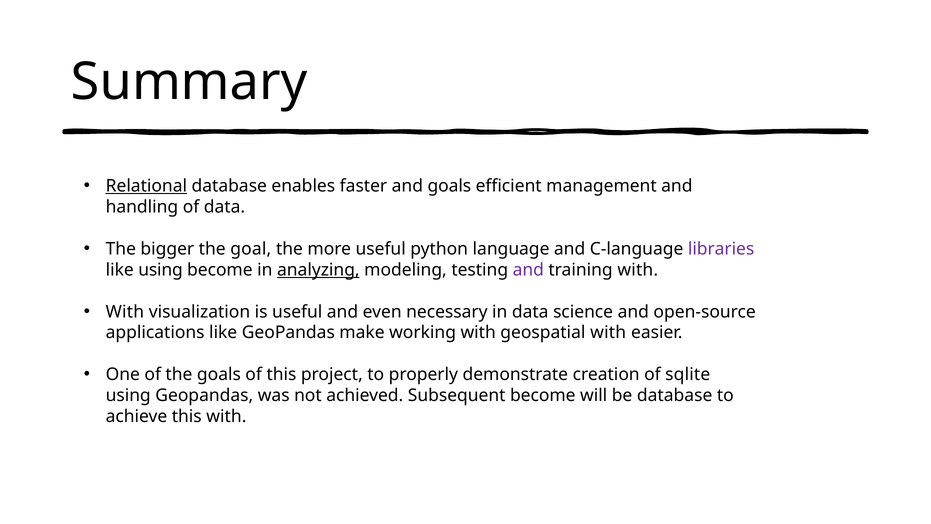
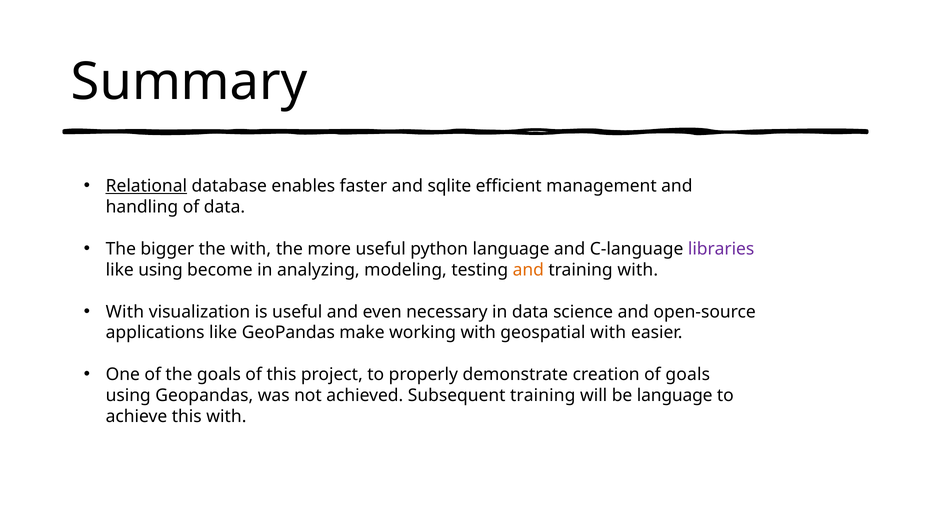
and goals: goals -> sqlite
the goal: goal -> with
analyzing underline: present -> none
and at (528, 270) colour: purple -> orange
of sqlite: sqlite -> goals
Subsequent become: become -> training
be database: database -> language
